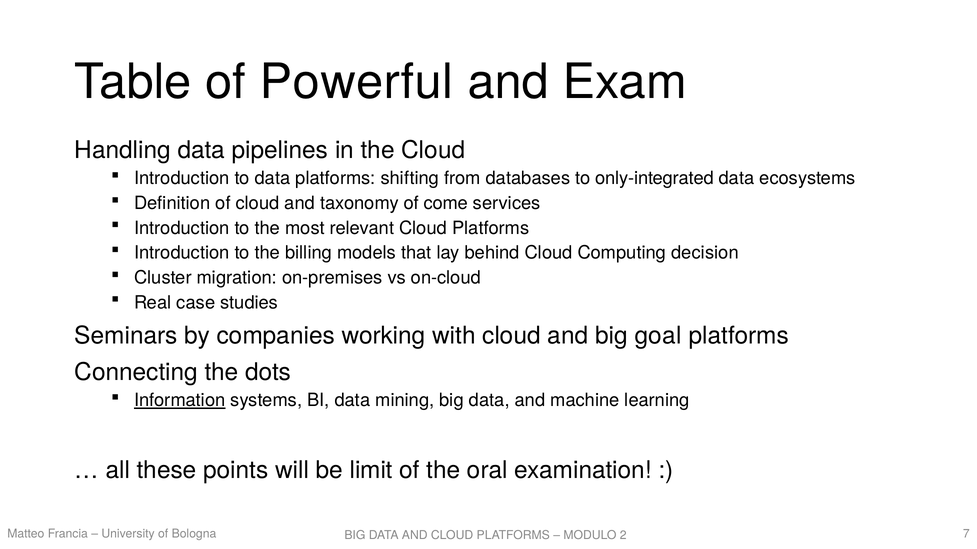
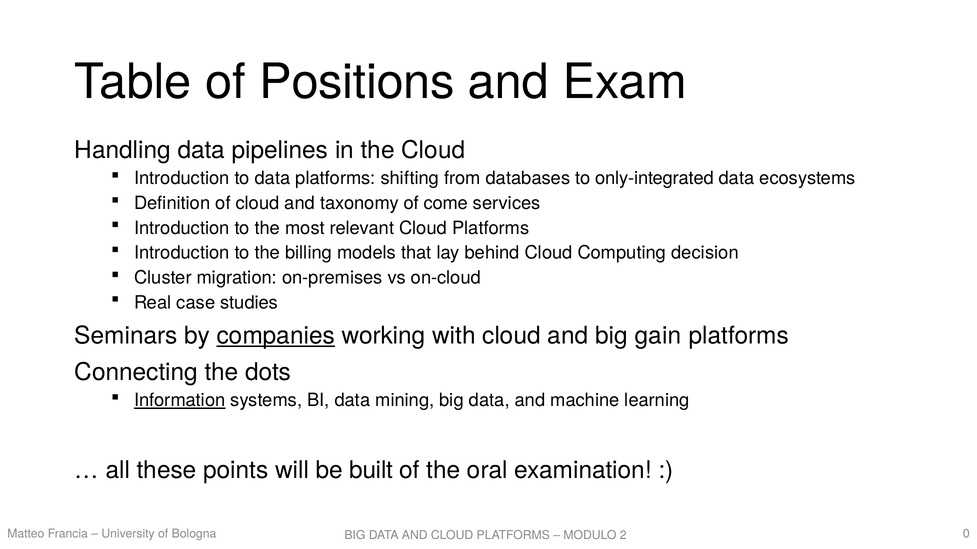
Powerful: Powerful -> Positions
companies underline: none -> present
goal: goal -> gain
limit: limit -> built
7: 7 -> 0
